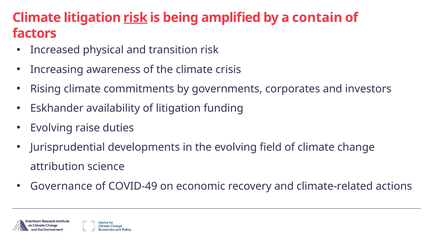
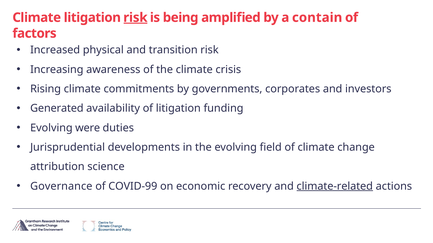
Eskhander: Eskhander -> Generated
raise: raise -> were
COVID-49: COVID-49 -> COVID-99
climate-related underline: none -> present
